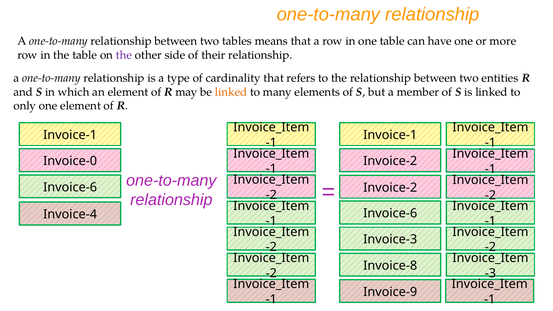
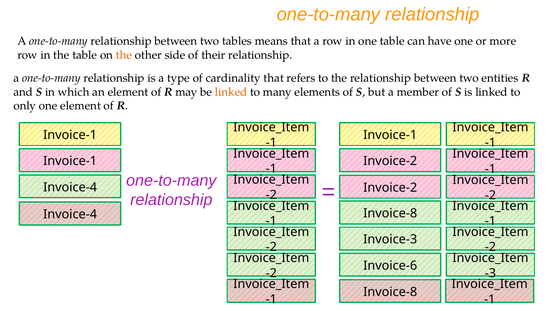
the at (124, 55) colour: purple -> orange
Invoice-0 at (70, 161): Invoice-0 -> Invoice-1
Invoice-6 at (70, 187): Invoice-6 -> Invoice-4
Invoice-6 at (390, 213): Invoice-6 -> Invoice-8
Invoice-8: Invoice-8 -> Invoice-6
Invoice-9 at (390, 292): Invoice-9 -> Invoice-8
